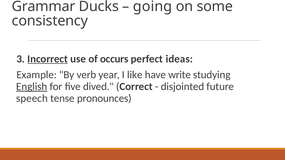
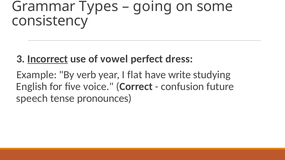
Ducks: Ducks -> Types
occurs: occurs -> vowel
ideas: ideas -> dress
like: like -> flat
English underline: present -> none
dived: dived -> voice
disjointed: disjointed -> confusion
